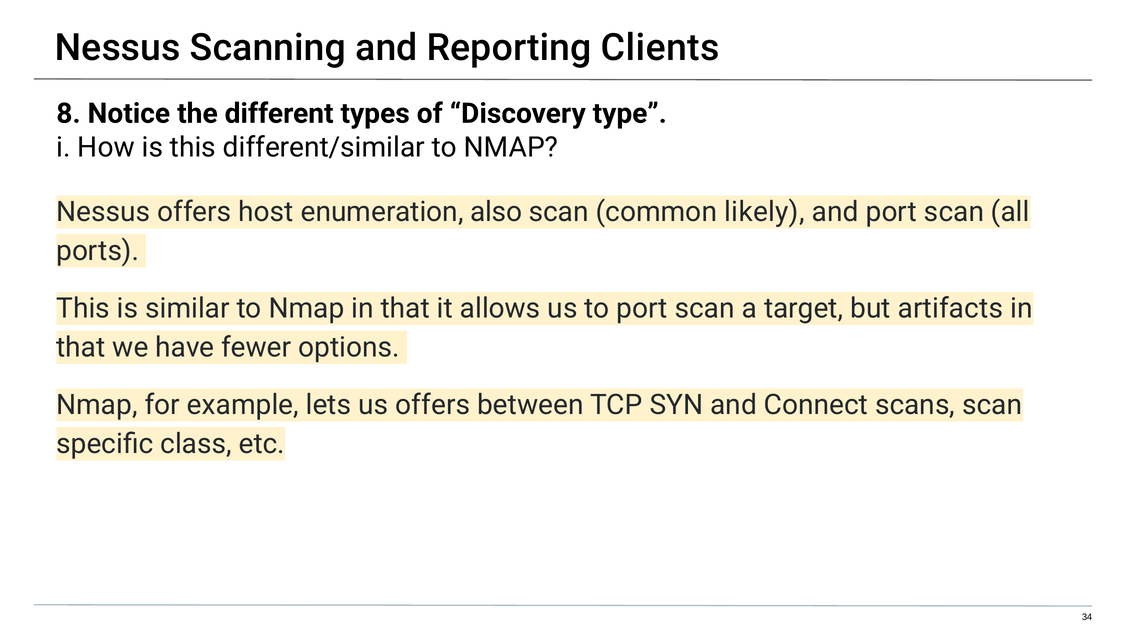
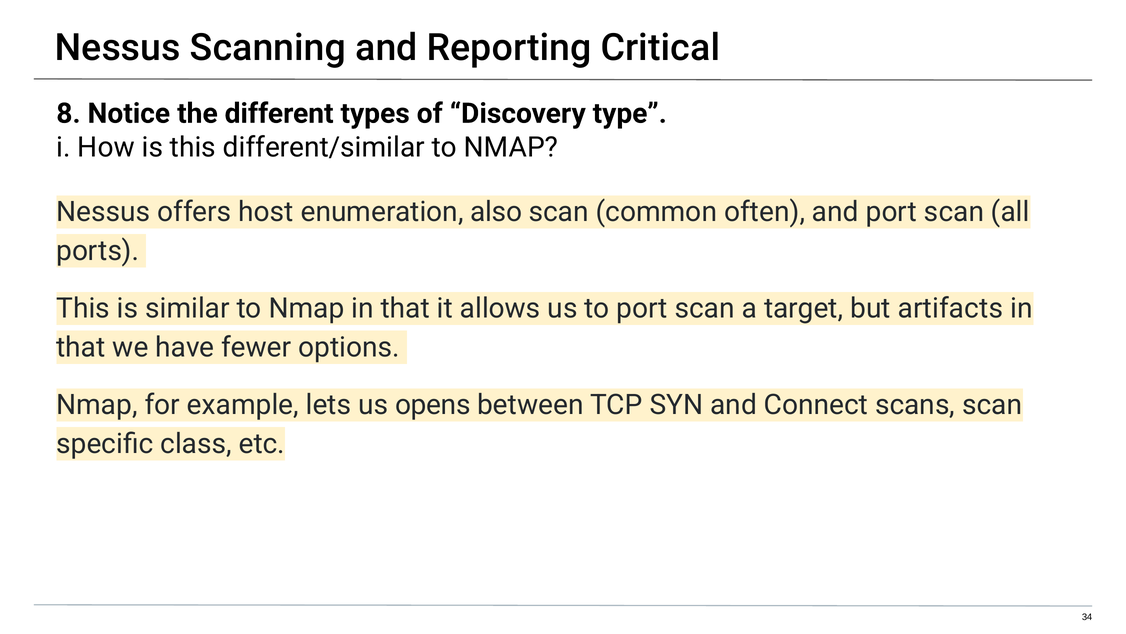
Clients: Clients -> Critical
likely: likely -> often
us offers: offers -> opens
